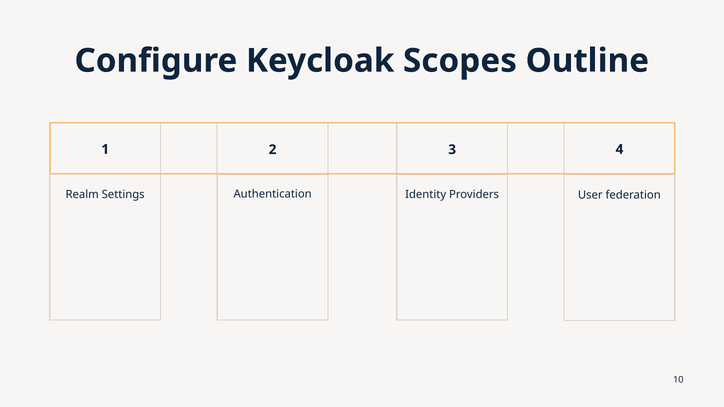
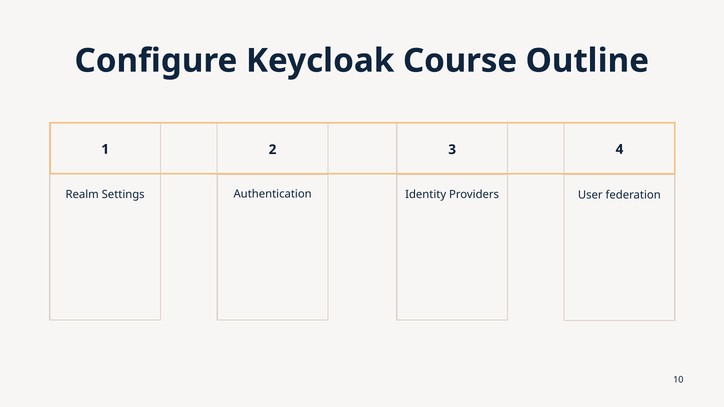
Scopes: Scopes -> Course
